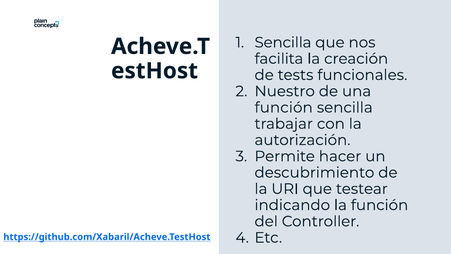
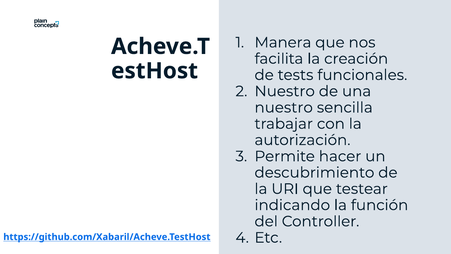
Sencilla at (283, 42): Sencilla -> Manera
función at (284, 107): función -> nuestro
